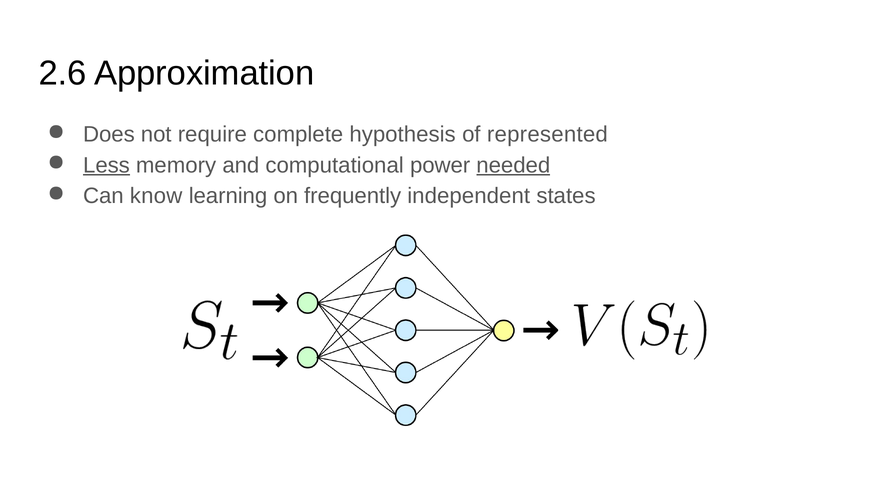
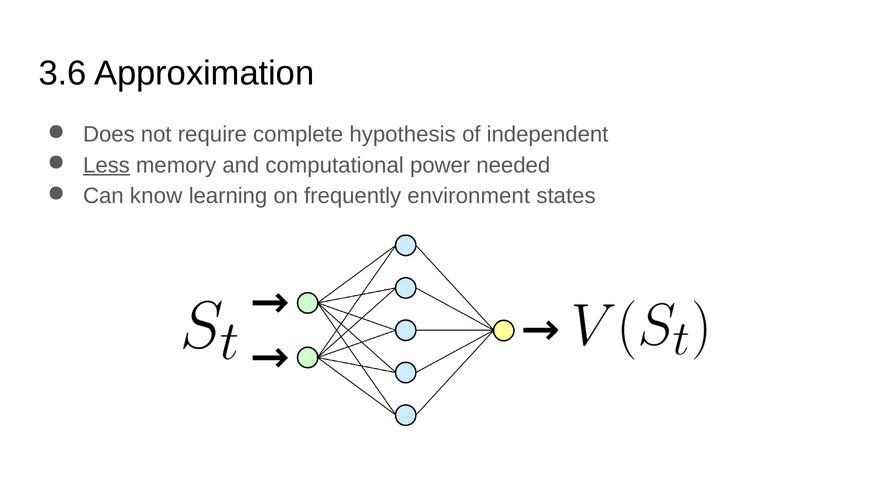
2.6: 2.6 -> 3.6
represented: represented -> independent
needed underline: present -> none
independent: independent -> environment
